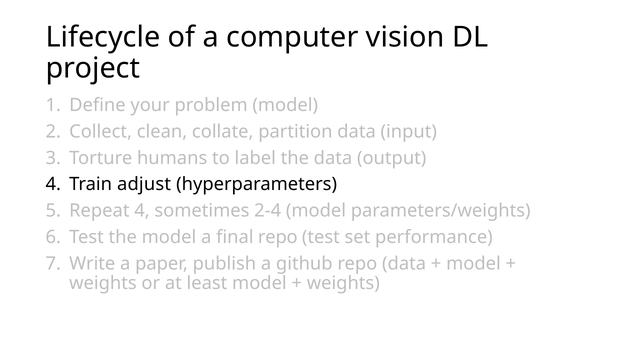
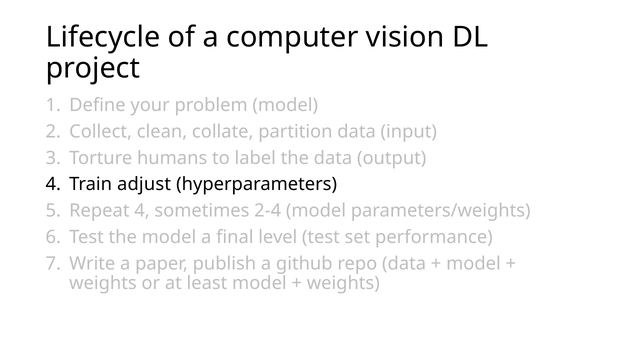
final repo: repo -> level
